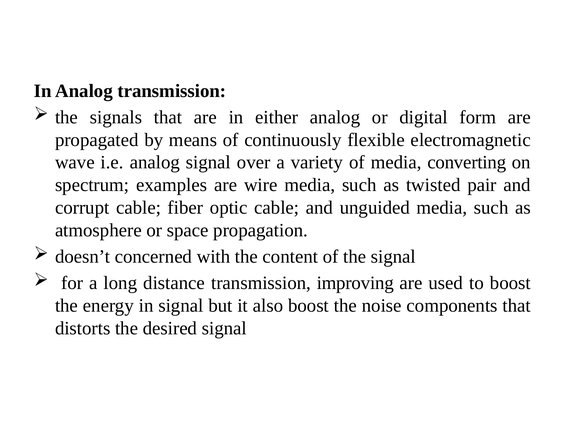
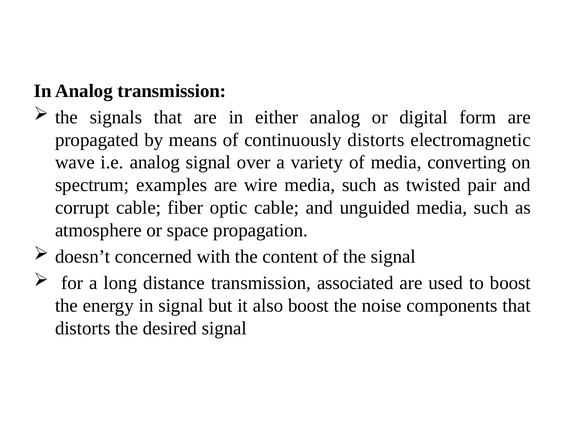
continuously flexible: flexible -> distorts
improving: improving -> associated
